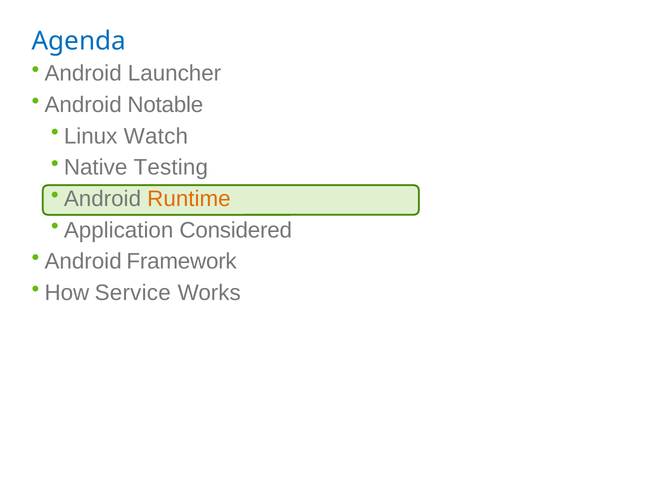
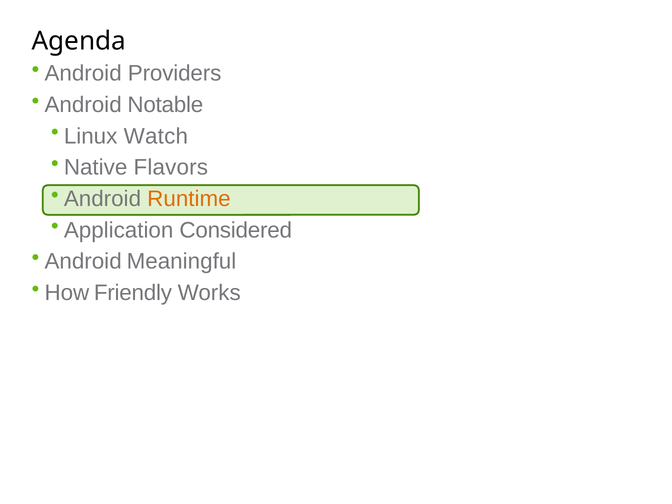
Agenda colour: blue -> black
Launcher: Launcher -> Providers
Testing: Testing -> Flavors
Framework: Framework -> Meaningful
Service: Service -> Friendly
